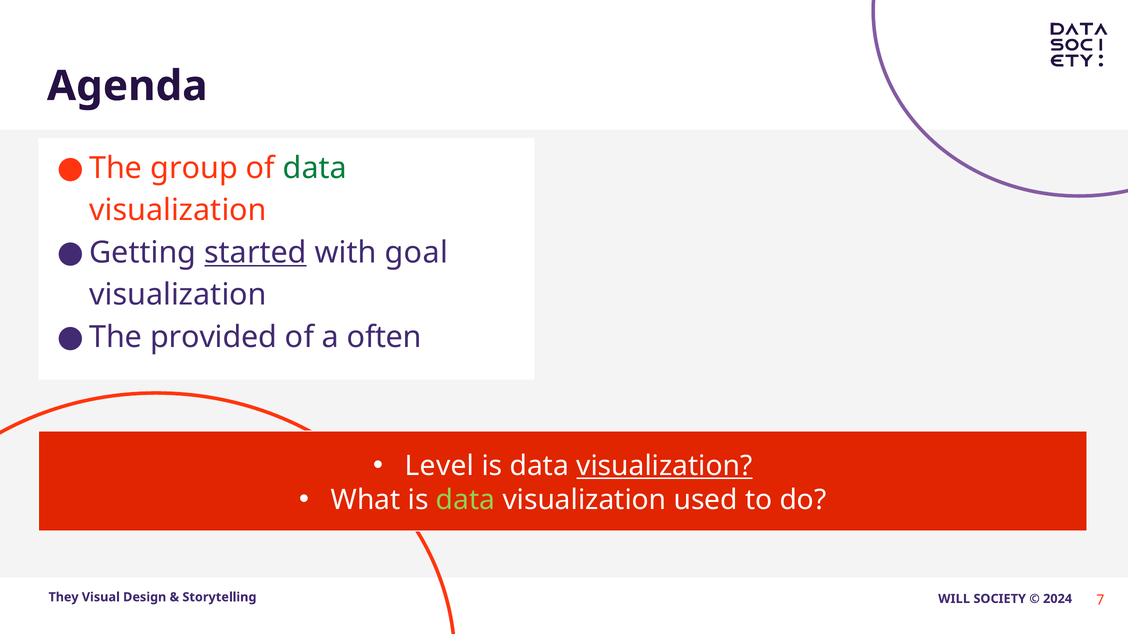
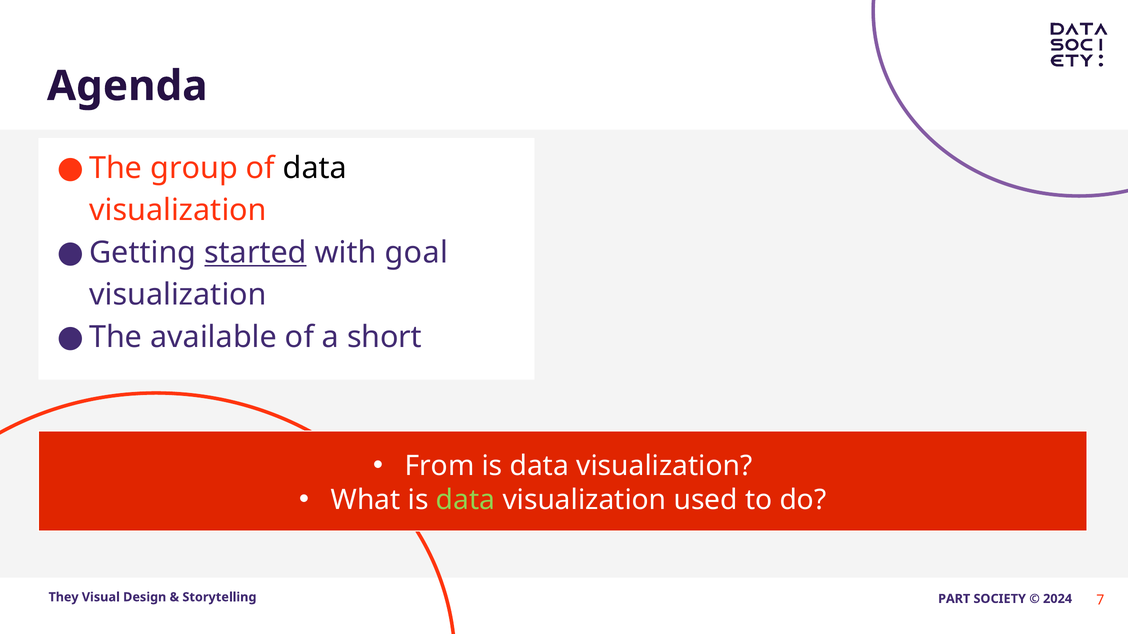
data at (315, 168) colour: green -> black
provided: provided -> available
often: often -> short
Level: Level -> From
visualization at (664, 466) underline: present -> none
WILL: WILL -> PART
